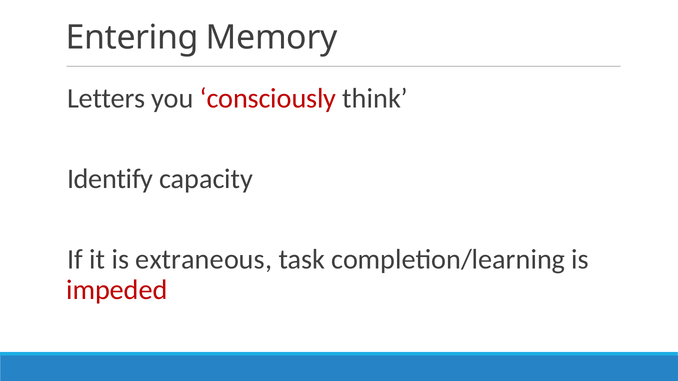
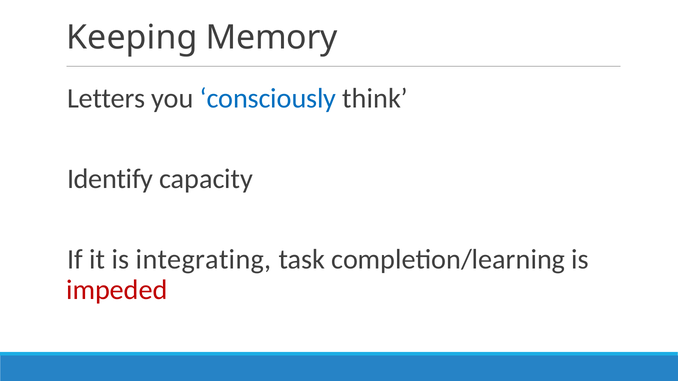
Entering: Entering -> Keeping
consciously colour: red -> blue
extraneous: extraneous -> integrating
